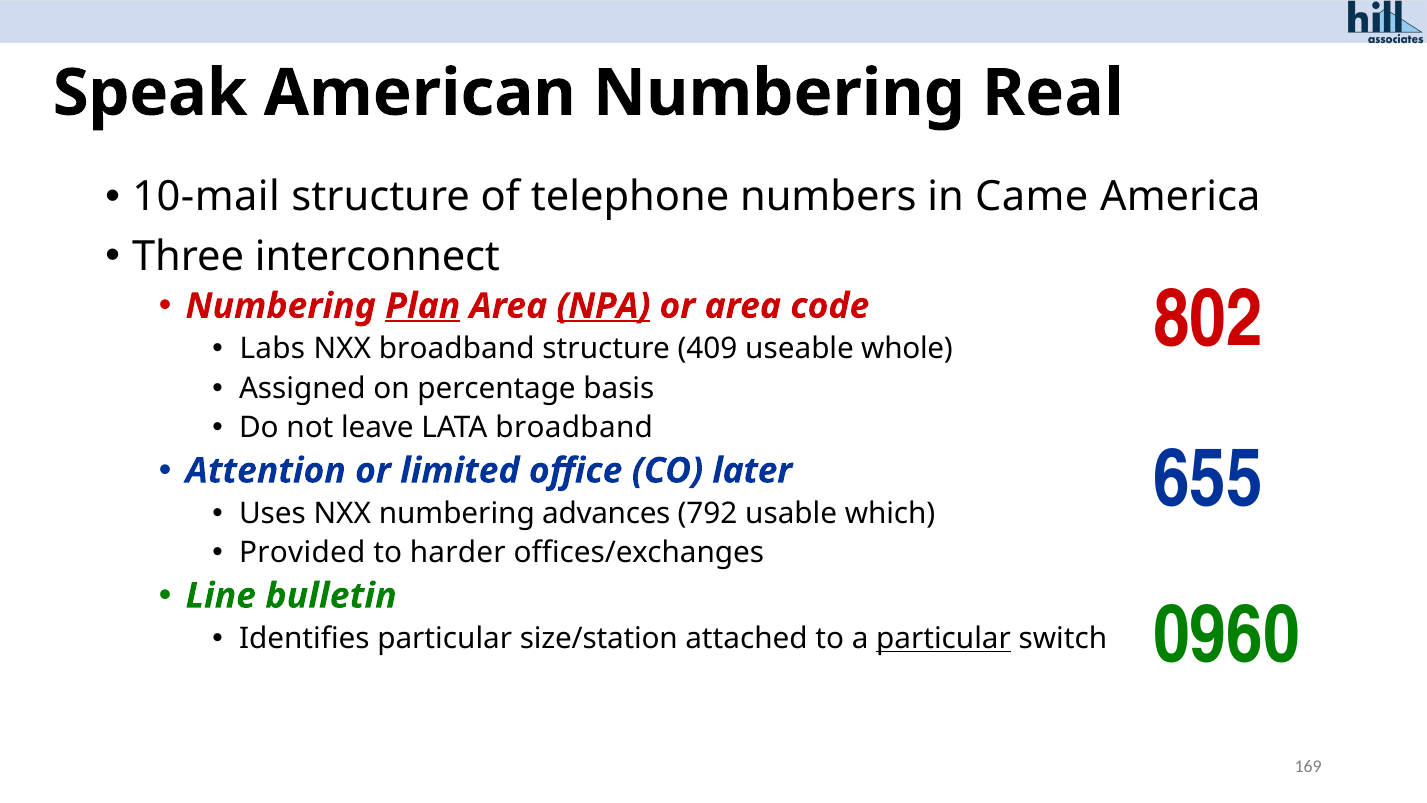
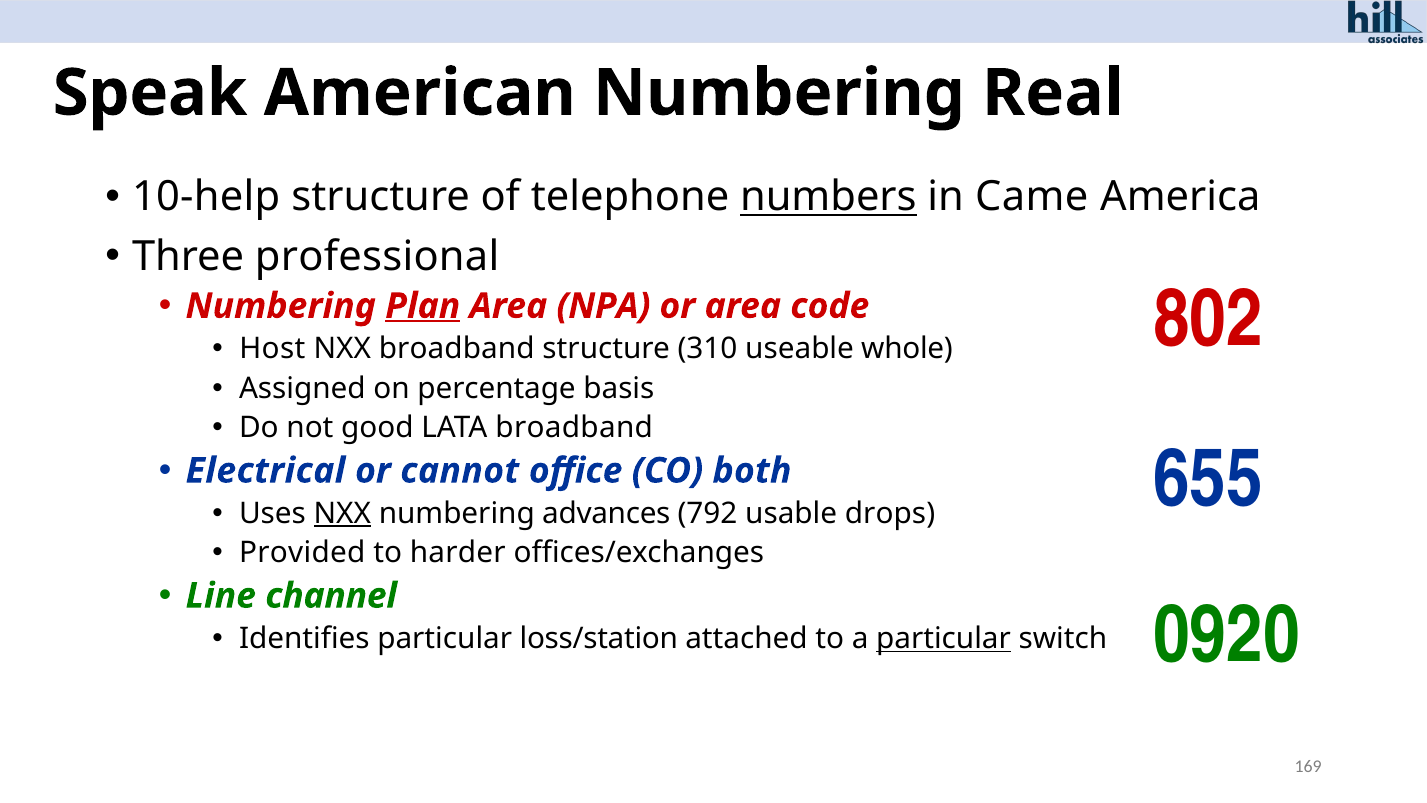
10-mail: 10-mail -> 10-help
numbers underline: none -> present
interconnect: interconnect -> professional
NPA underline: present -> none
Labs: Labs -> Host
409: 409 -> 310
leave: leave -> good
Attention: Attention -> Electrical
limited: limited -> cannot
later: later -> both
NXX at (342, 513) underline: none -> present
which: which -> drops
bulletin: bulletin -> channel
0960: 0960 -> 0920
size/station: size/station -> loss/station
